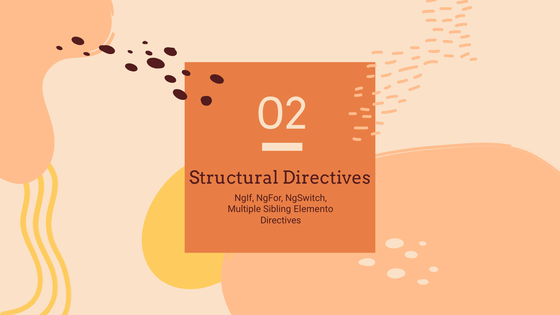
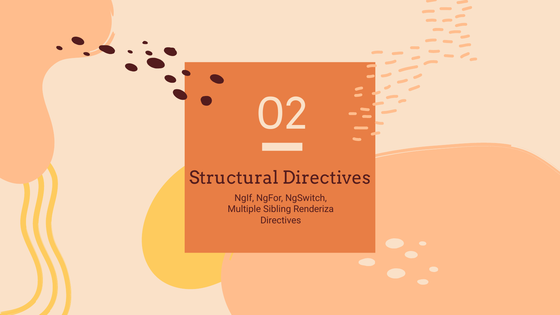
Elemento: Elemento -> Renderiza
